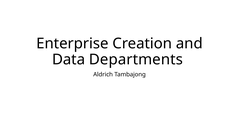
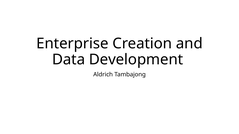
Departments: Departments -> Development
